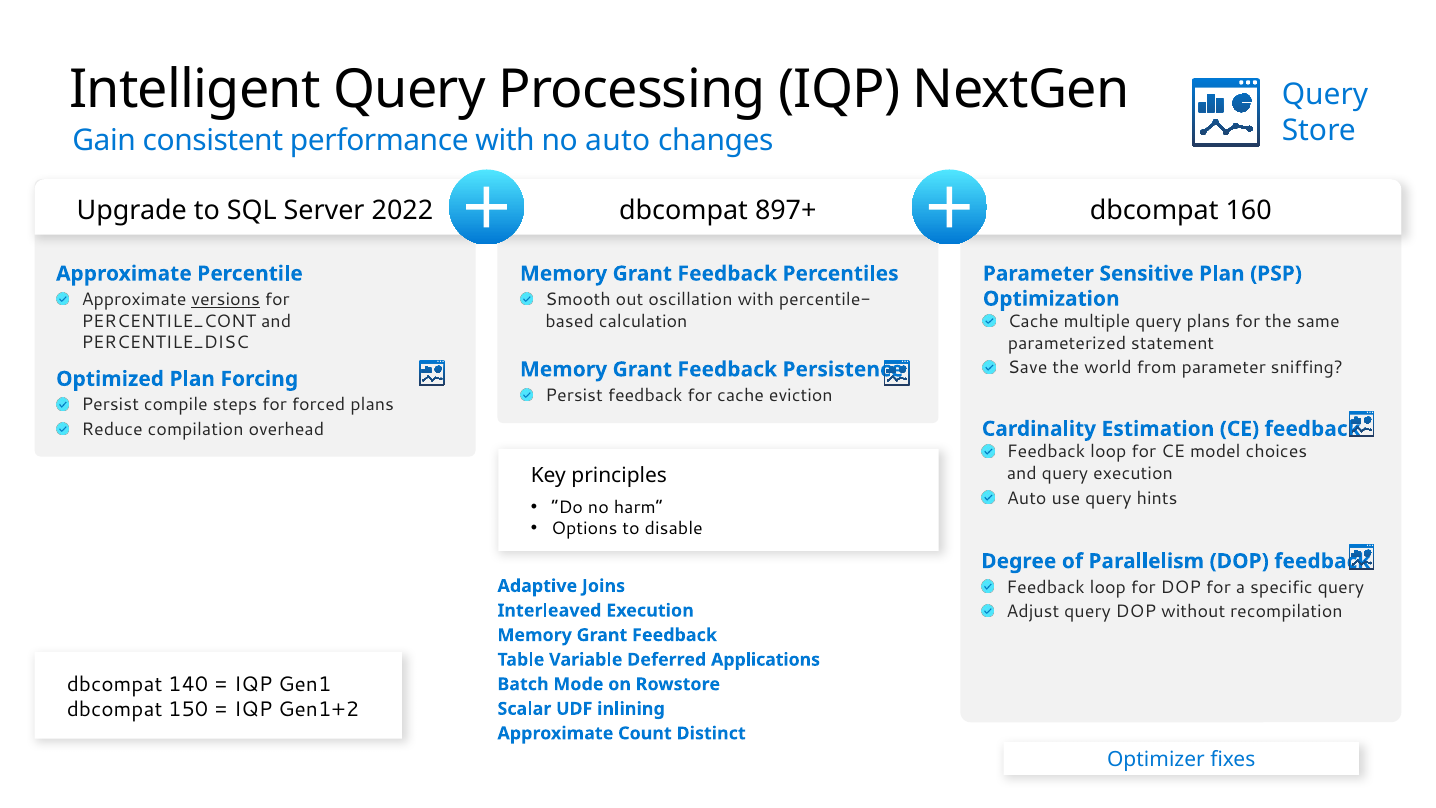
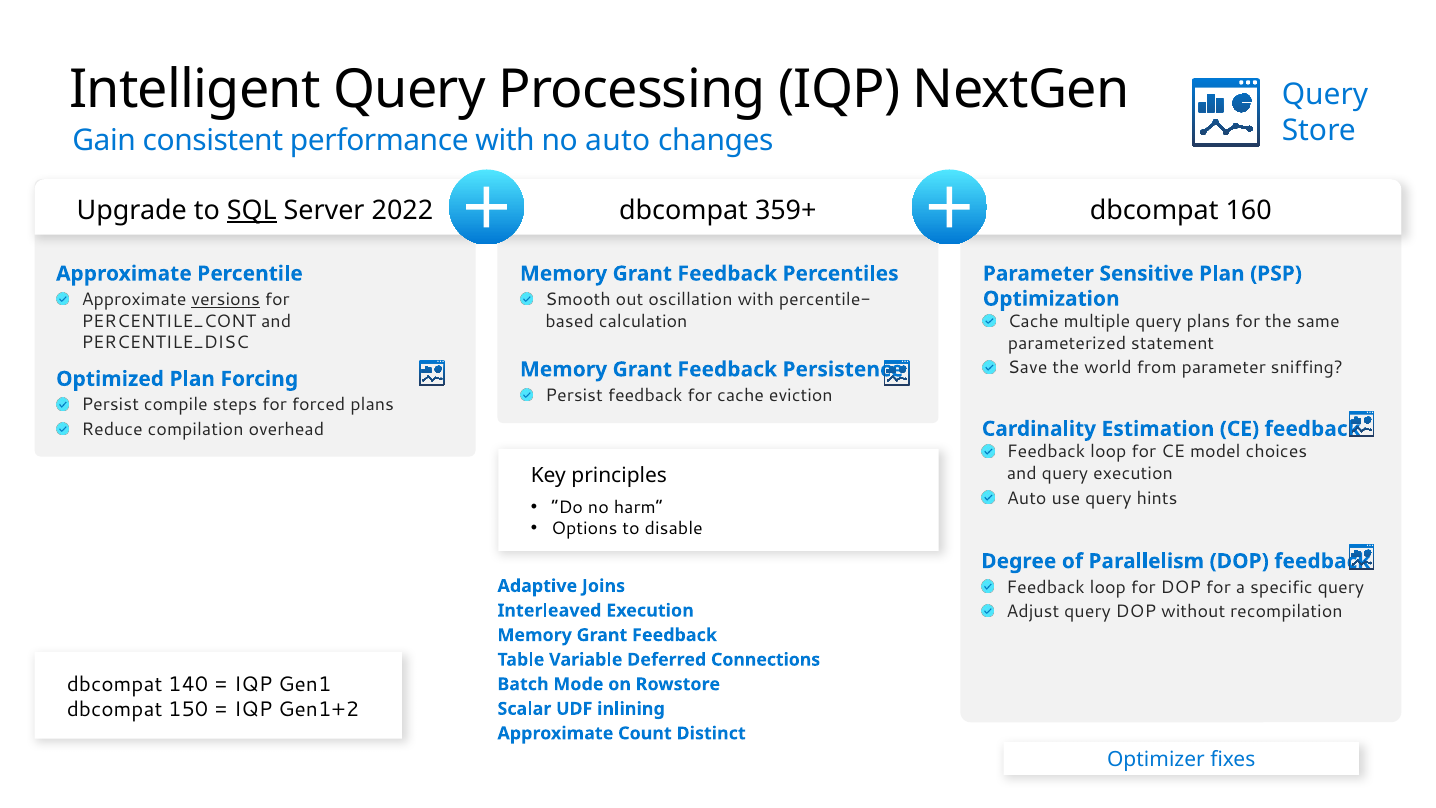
SQL underline: none -> present
897+: 897+ -> 359+
Applications: Applications -> Connections
